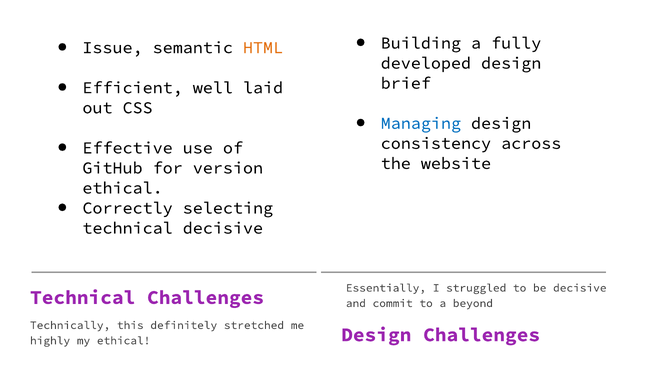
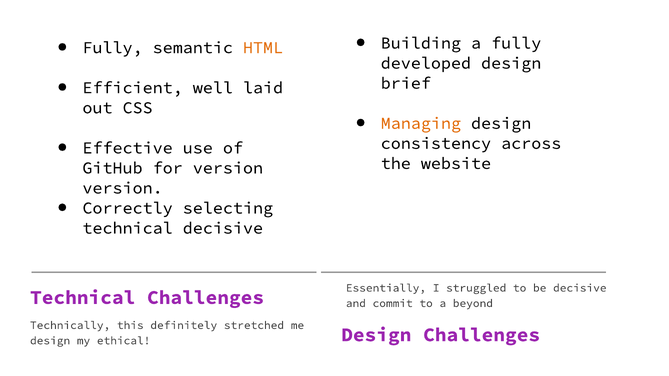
Issue at (113, 48): Issue -> Fully
Managing colour: blue -> orange
ethical at (123, 188): ethical -> version
highly at (50, 341): highly -> design
